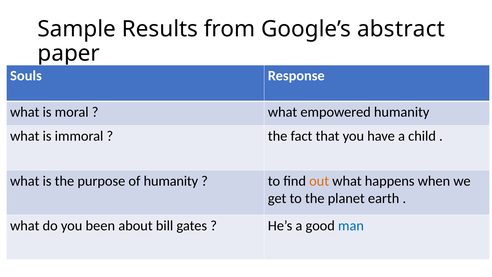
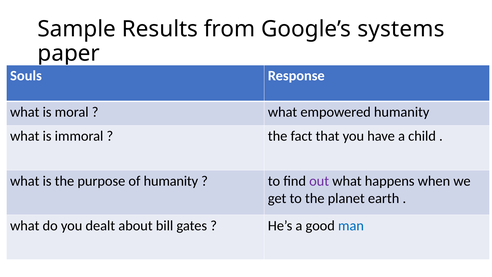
abstract: abstract -> systems
out colour: orange -> purple
been: been -> dealt
